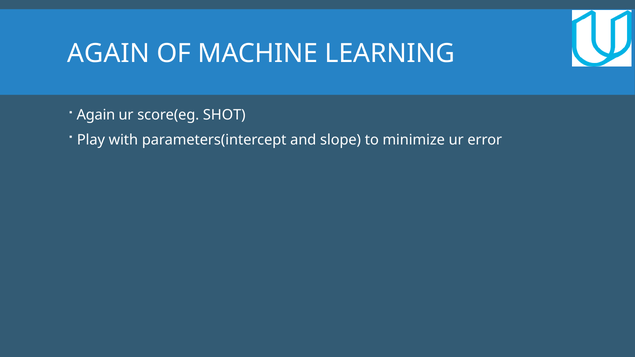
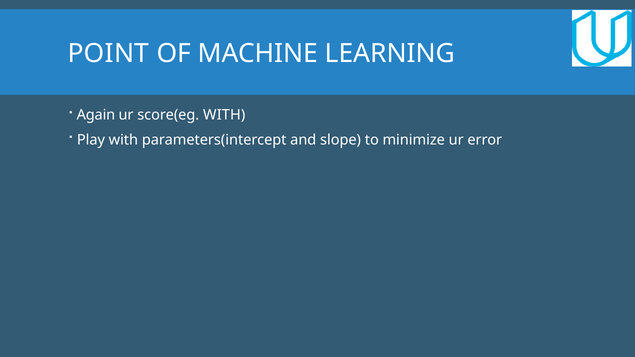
AGAIN at (109, 53): AGAIN -> POINT
score(eg SHOT: SHOT -> WITH
